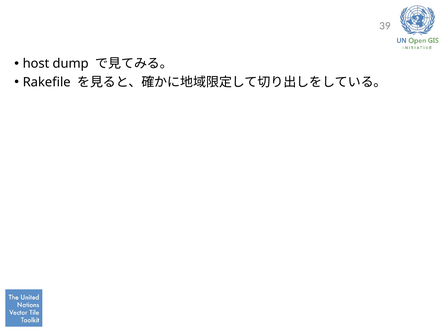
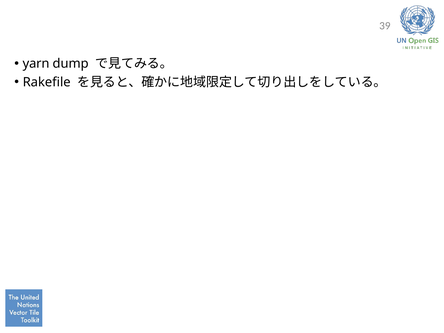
host: host -> yarn
